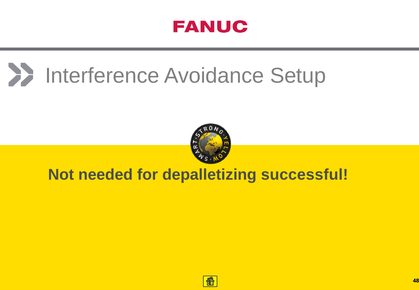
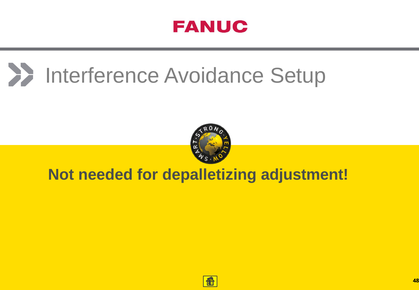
successful: successful -> adjustment
